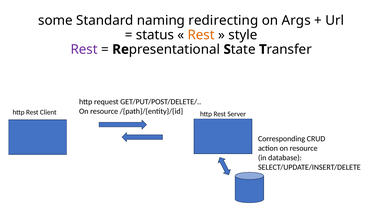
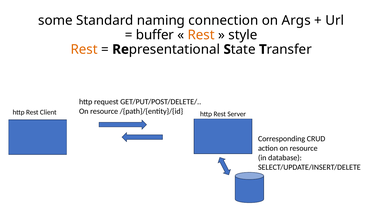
redirecting: redirecting -> connection
status: status -> buffer
Rest at (84, 49) colour: purple -> orange
